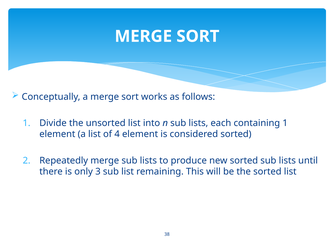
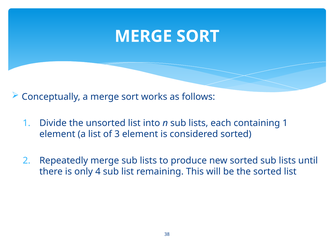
4: 4 -> 3
3: 3 -> 4
